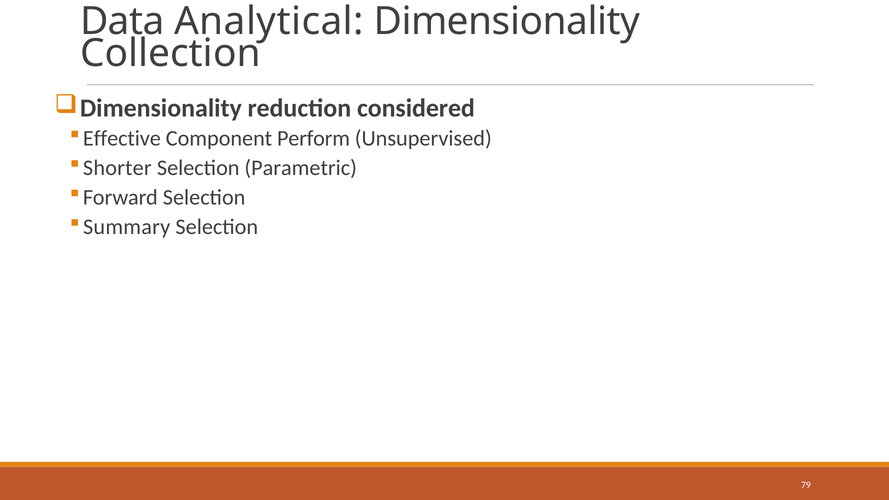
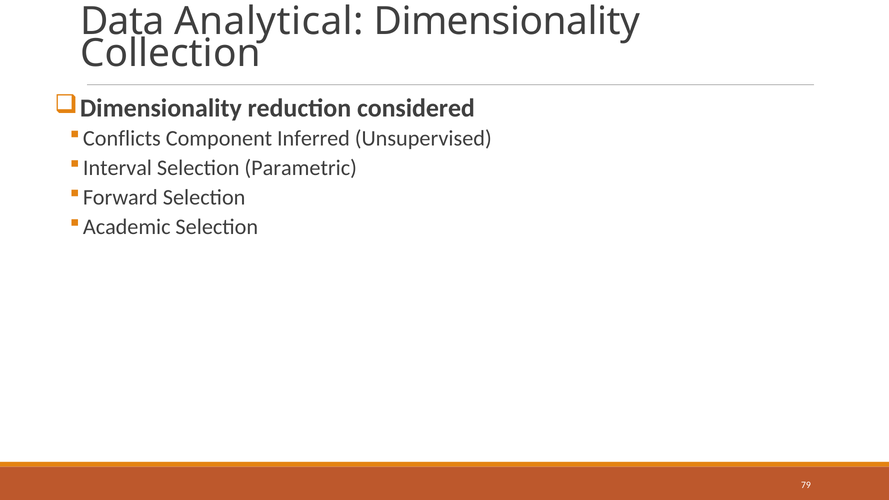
Effective: Effective -> Conflicts
Perform: Perform -> Inferred
Shorter: Shorter -> Interval
Summary: Summary -> Academic
